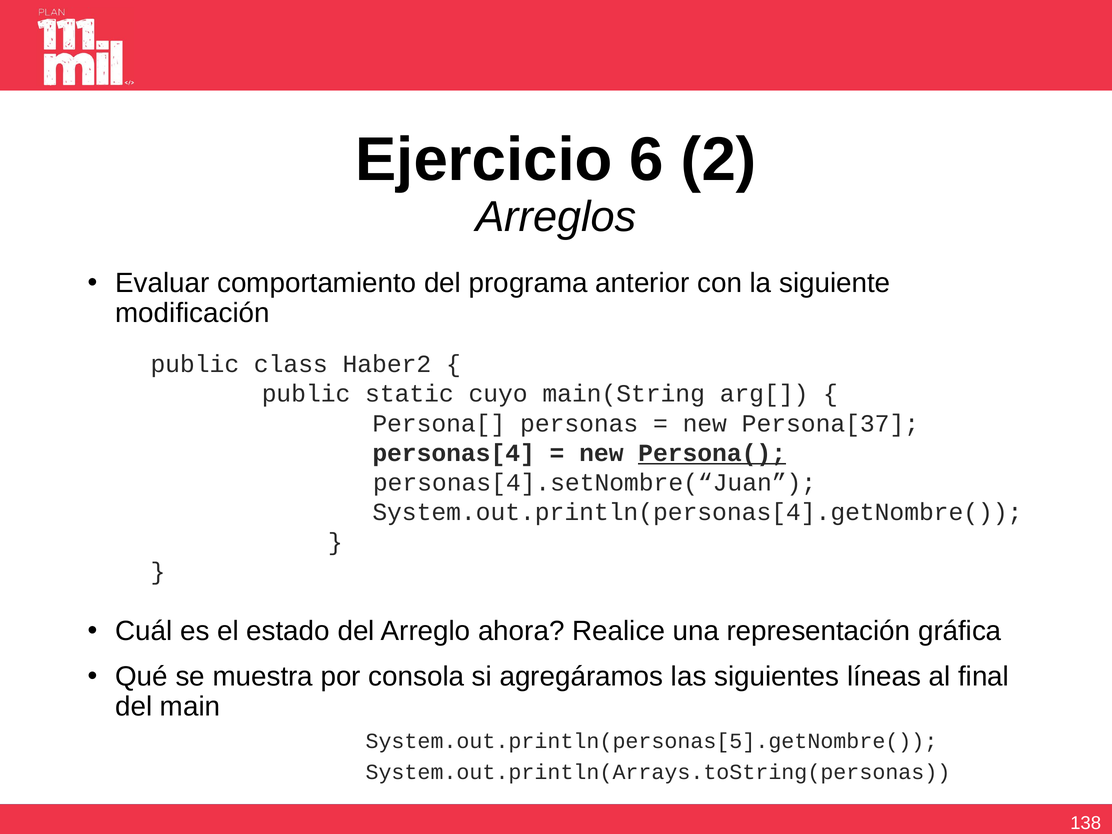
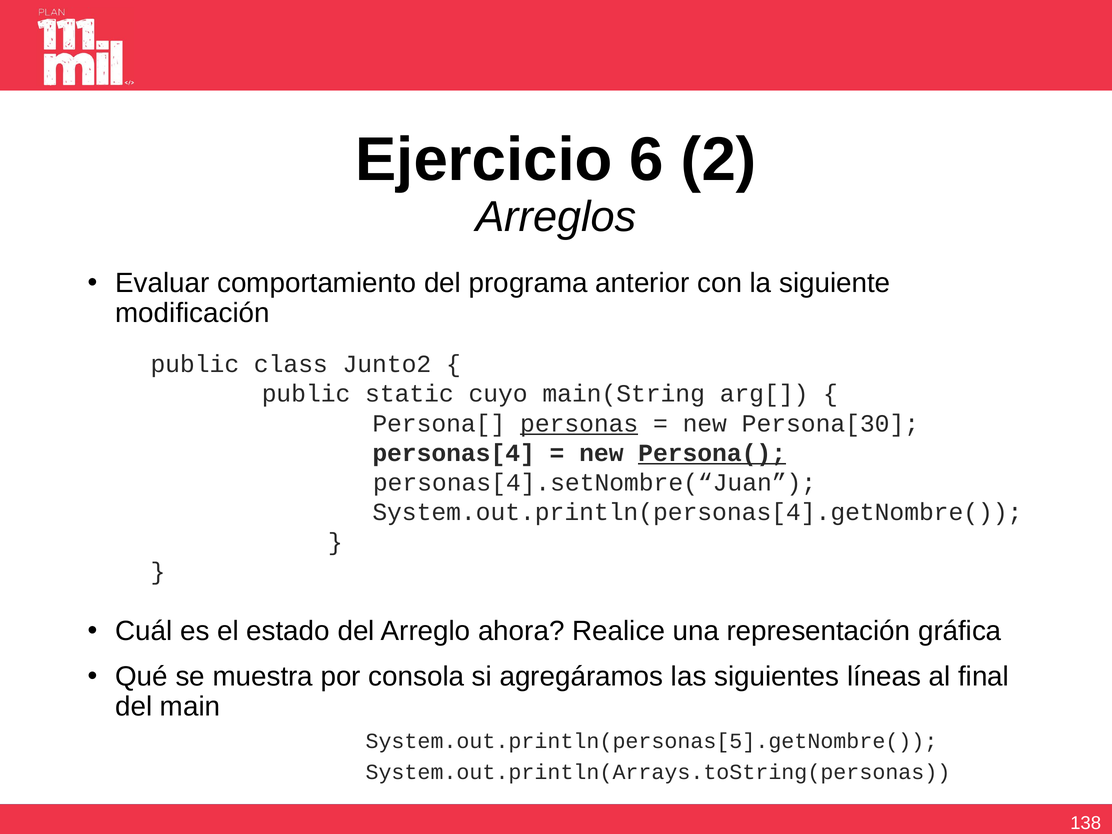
Haber2: Haber2 -> Junto2
personas underline: none -> present
Persona[37: Persona[37 -> Persona[30
